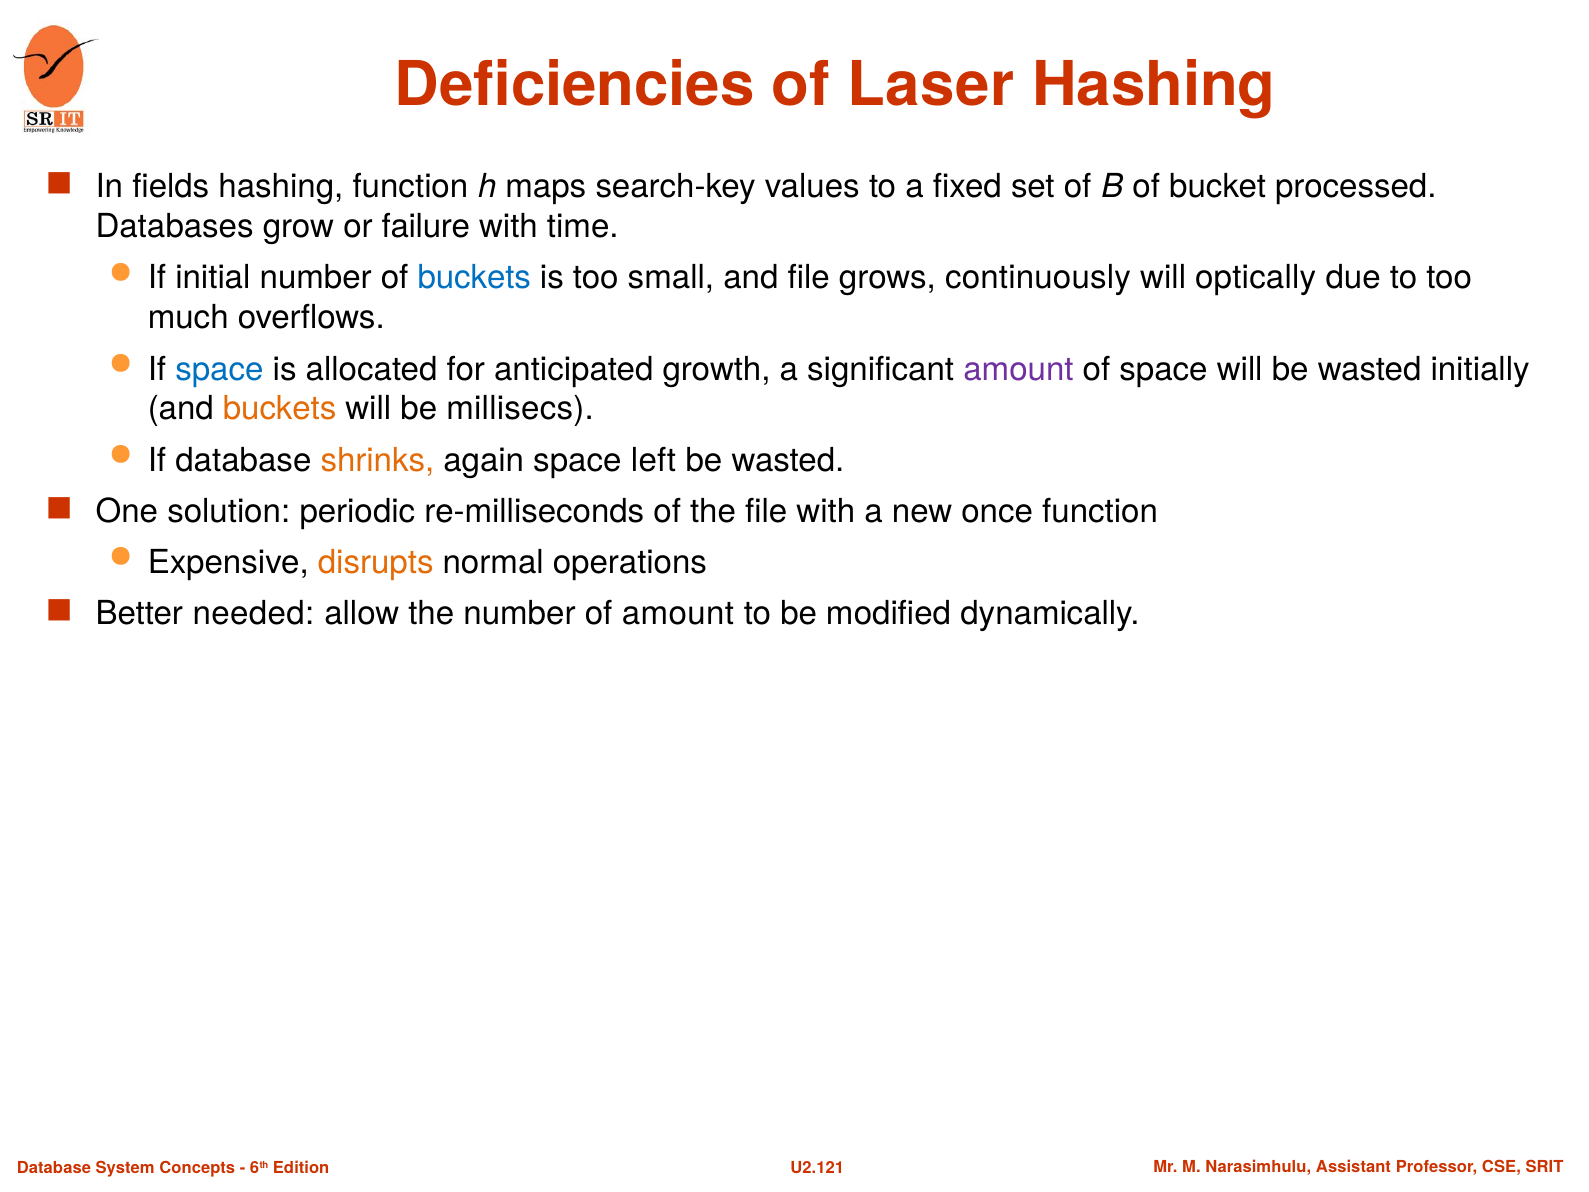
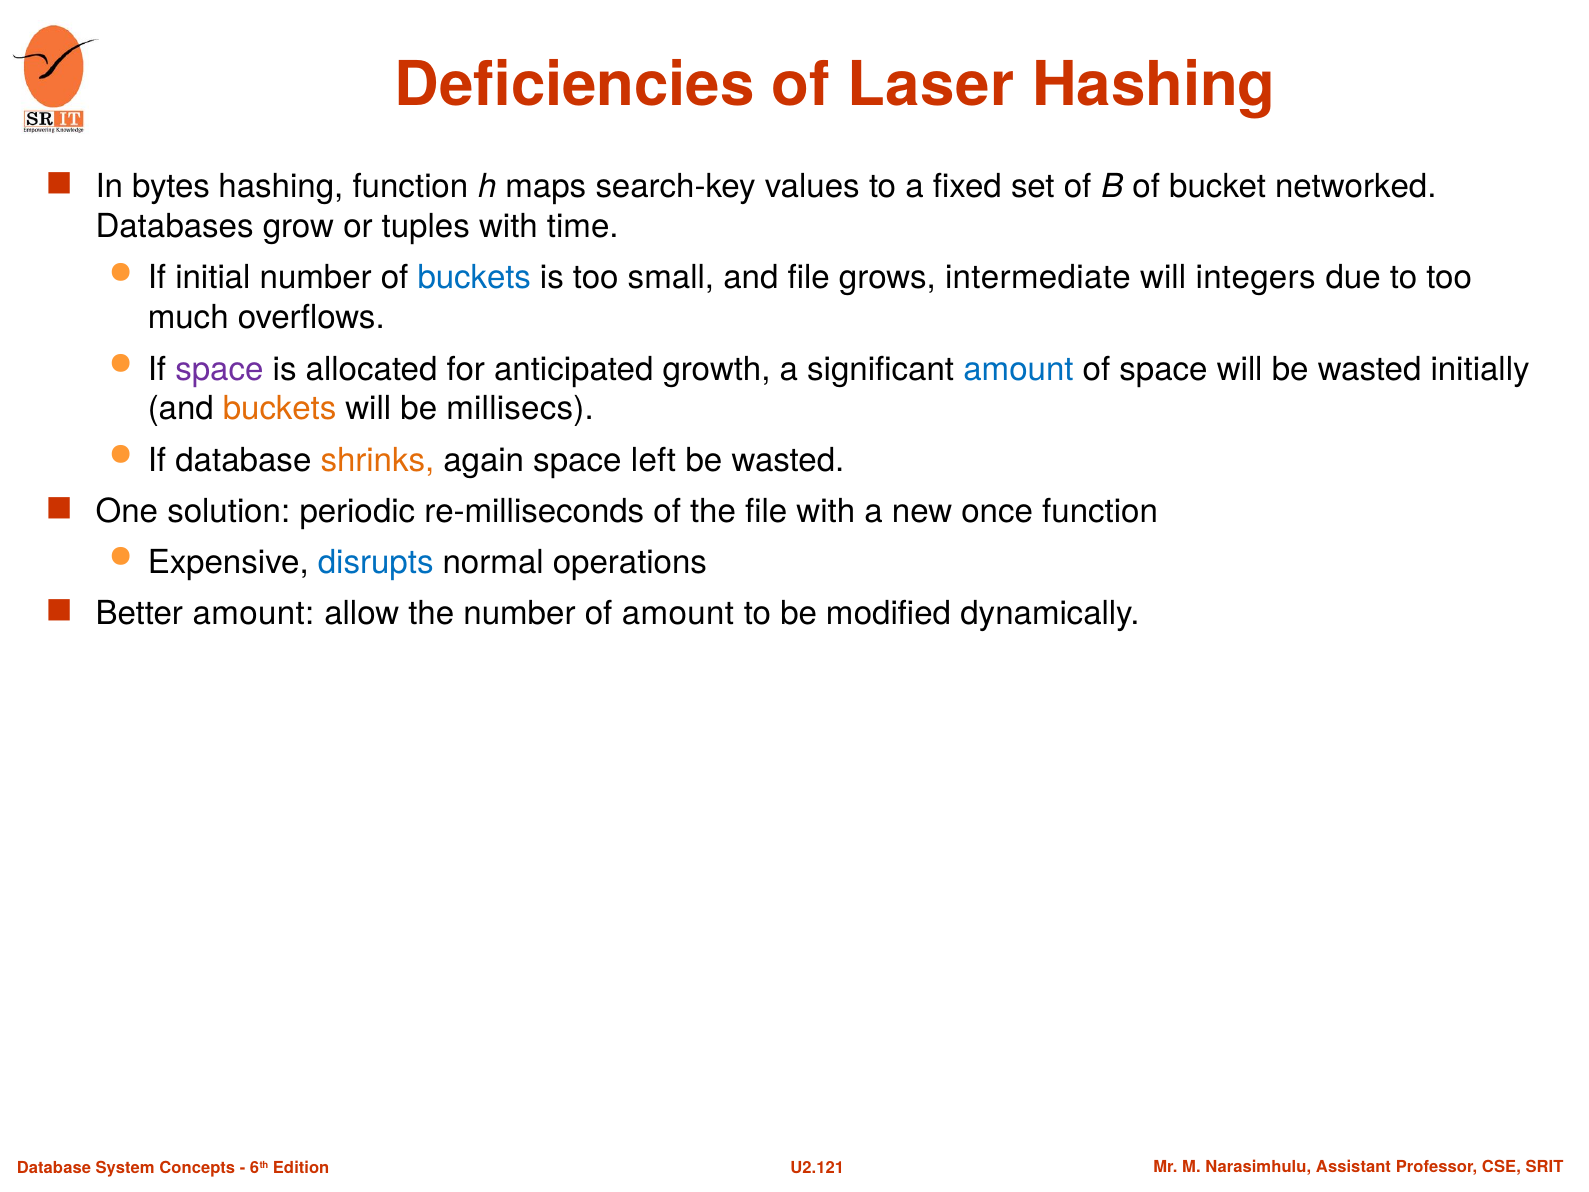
fields: fields -> bytes
processed: processed -> networked
failure: failure -> tuples
continuously: continuously -> intermediate
optically: optically -> integers
space at (219, 369) colour: blue -> purple
amount at (1018, 369) colour: purple -> blue
disrupts colour: orange -> blue
Better needed: needed -> amount
